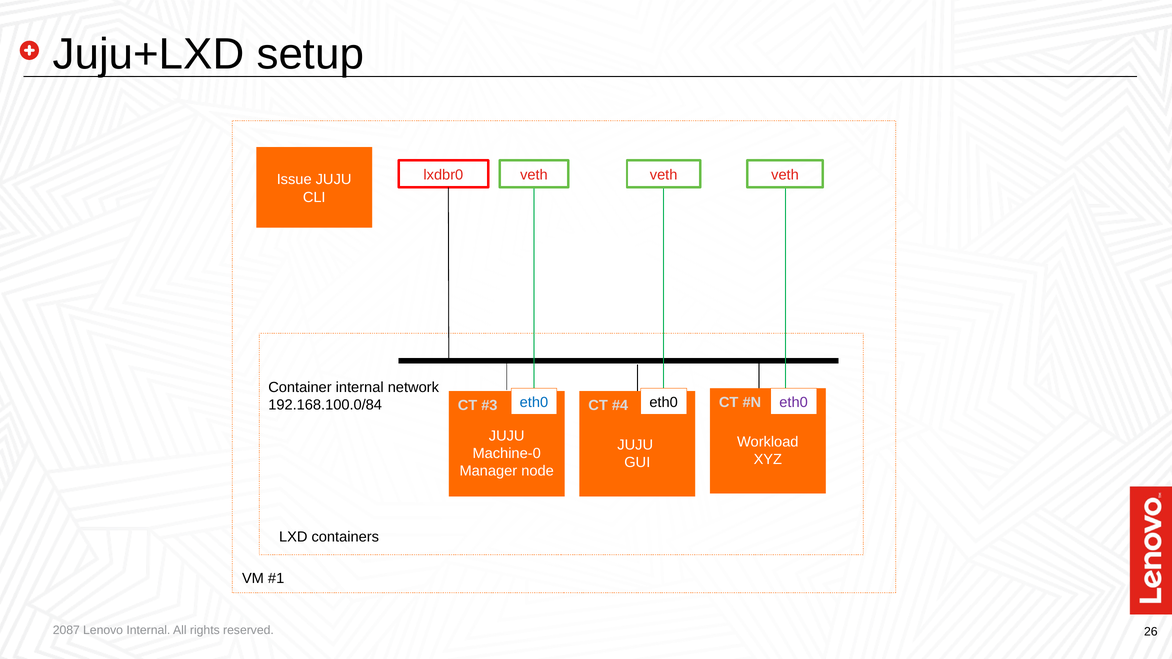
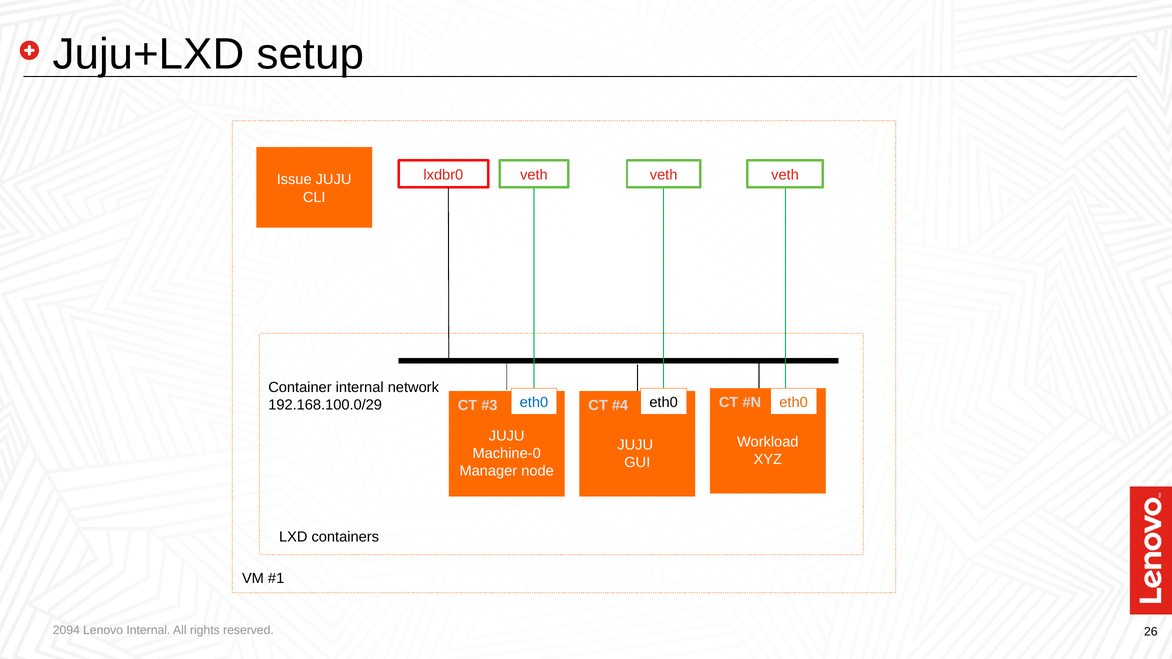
eth0 at (794, 403) colour: purple -> orange
192.168.100.0/84: 192.168.100.0/84 -> 192.168.100.0/29
2087: 2087 -> 2094
